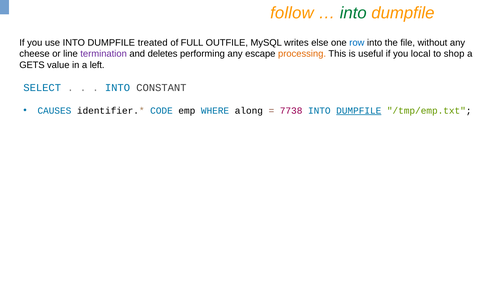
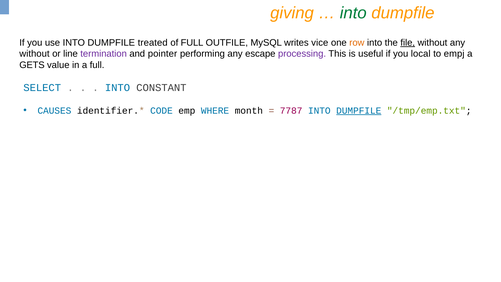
follow: follow -> giving
else: else -> vice
row colour: blue -> orange
file underline: none -> present
cheese at (35, 54): cheese -> without
deletes: deletes -> pointer
processing colour: orange -> purple
shop: shop -> empj
a left: left -> full
along: along -> month
7738: 7738 -> 7787
